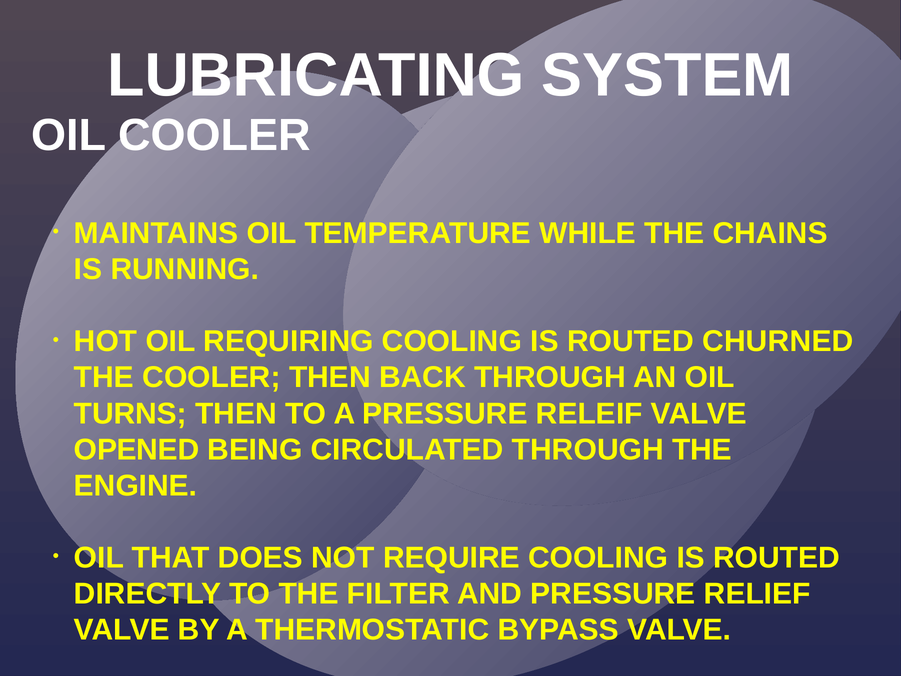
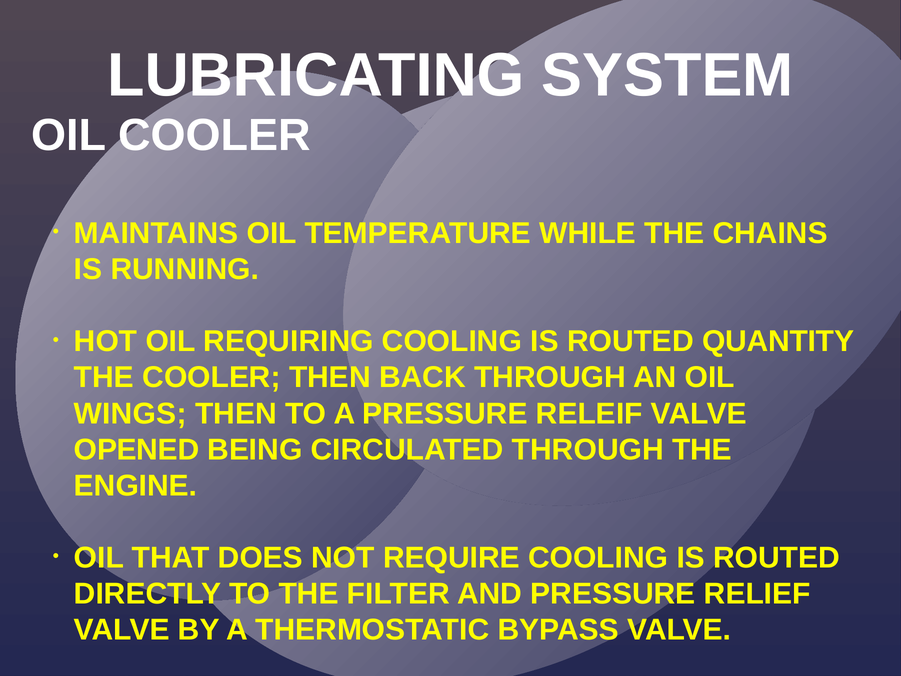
CHURNED: CHURNED -> QUANTITY
TURNS: TURNS -> WINGS
